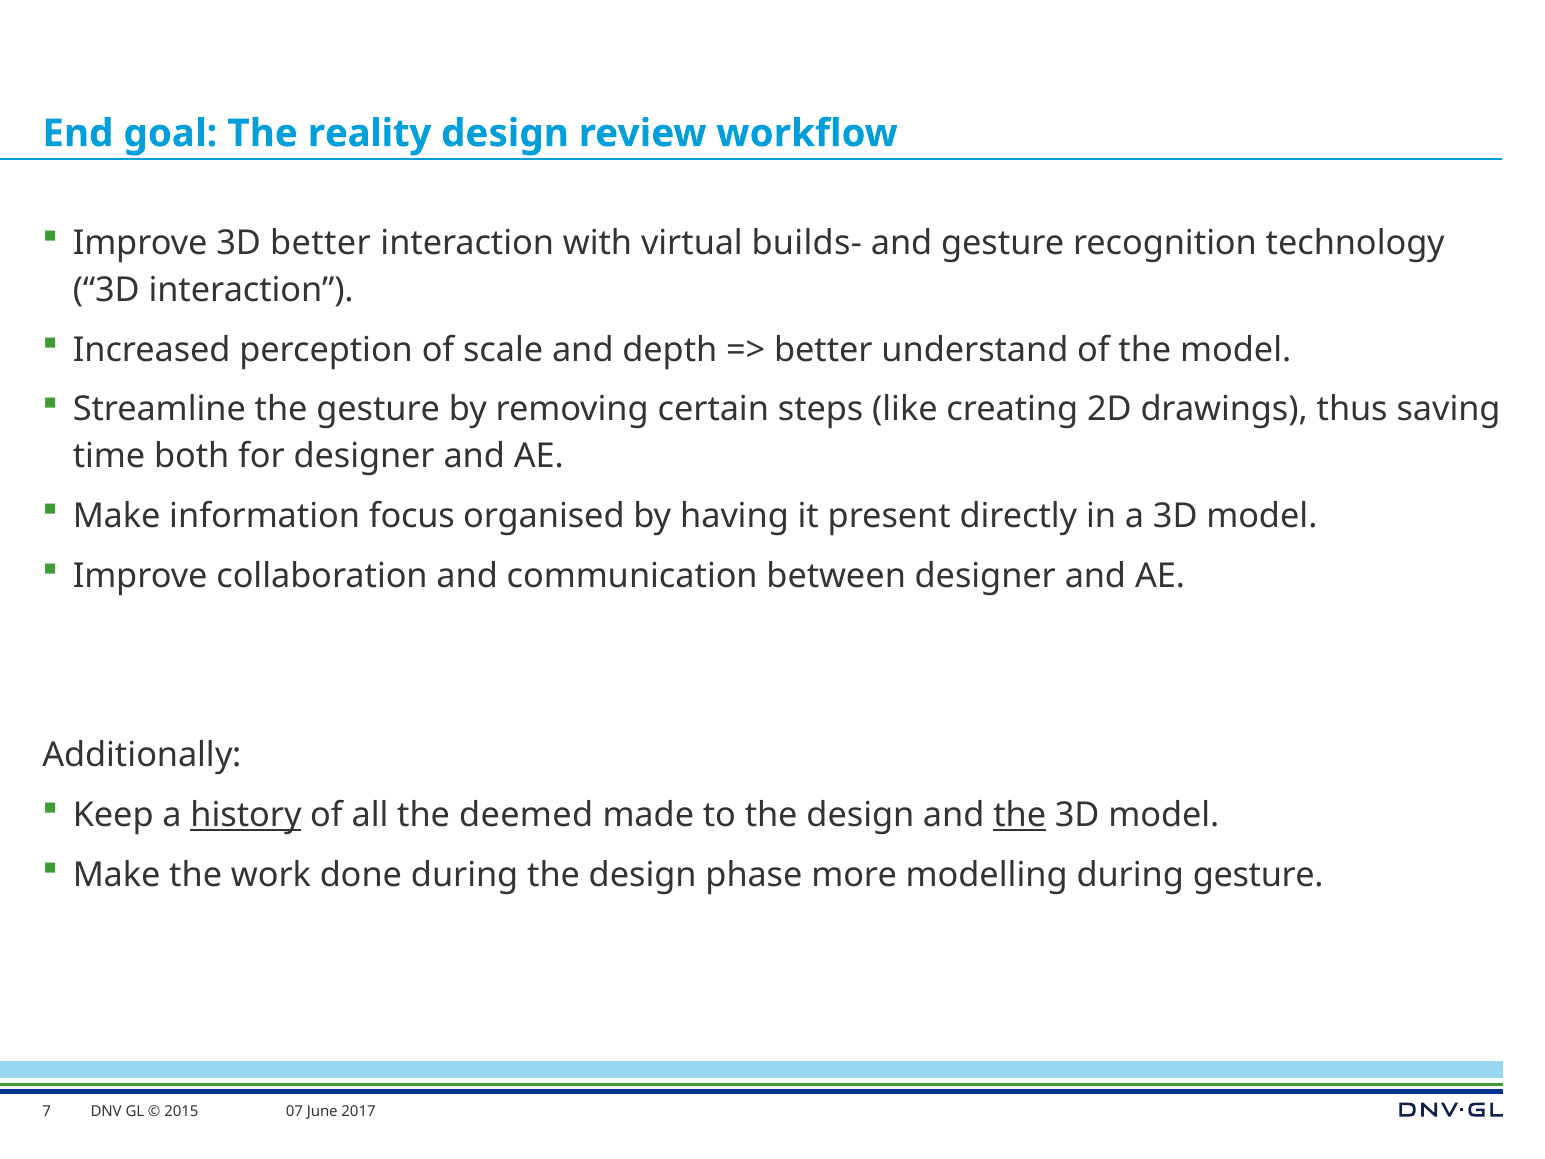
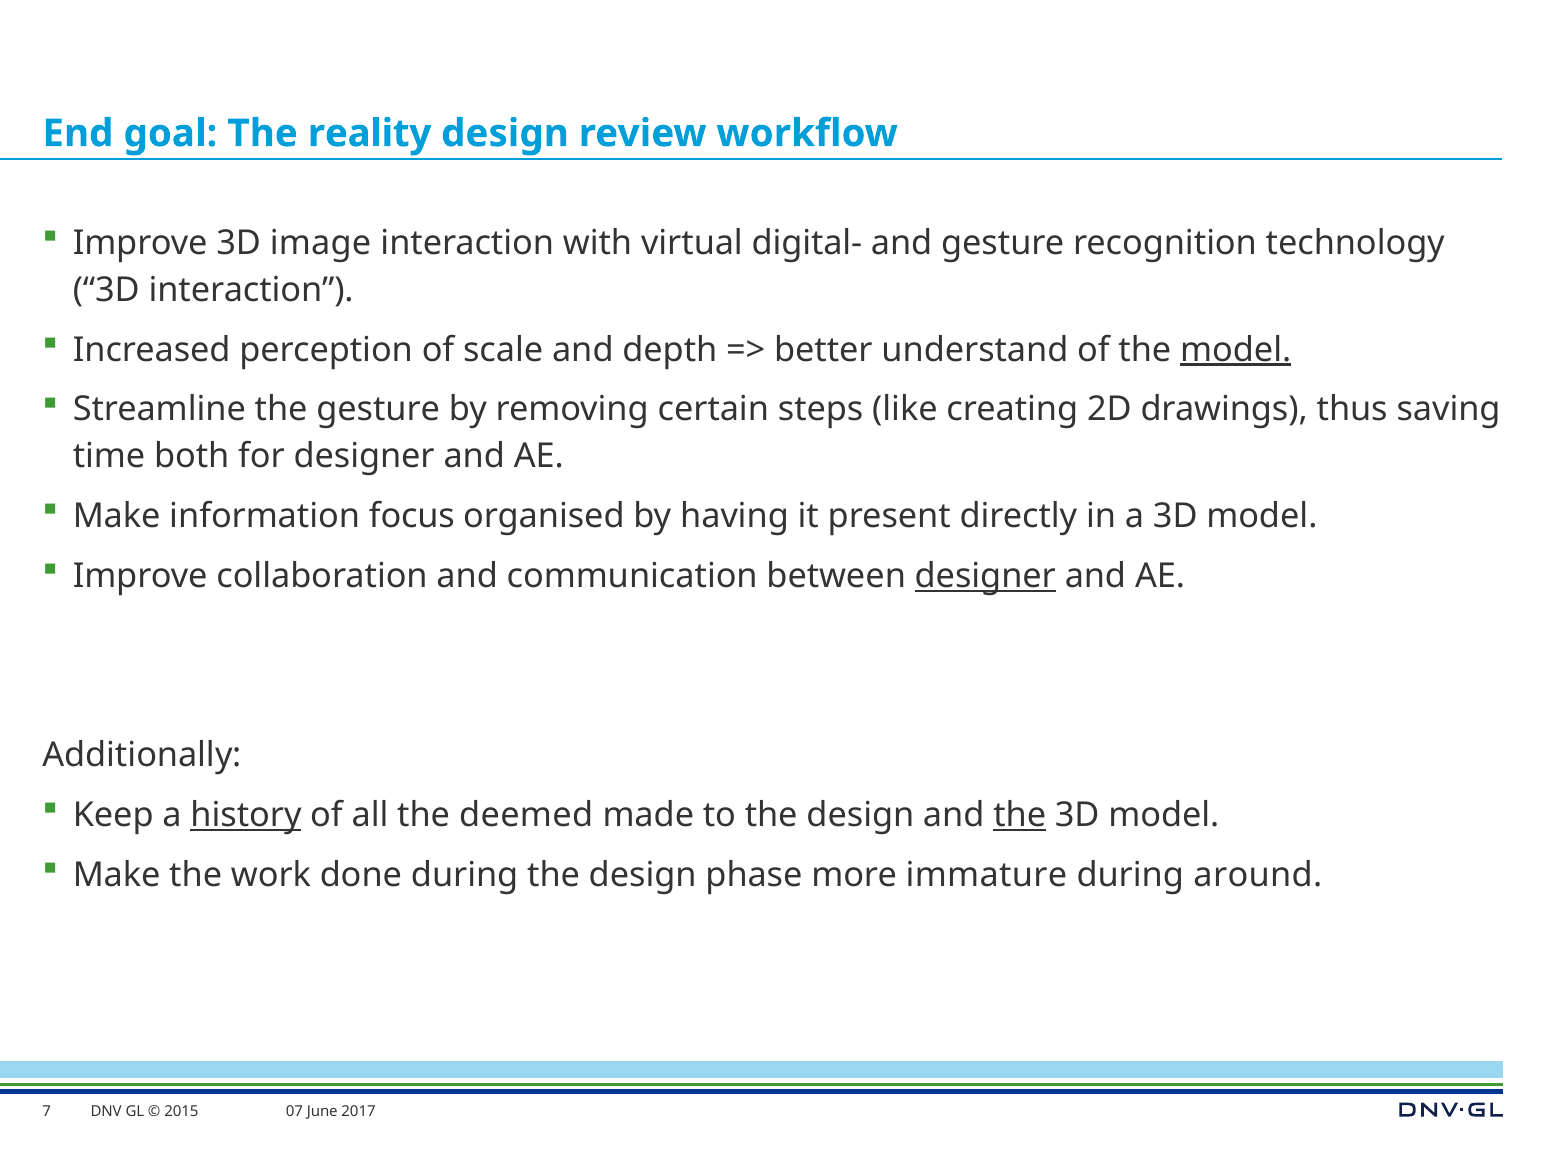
3D better: better -> image
builds-: builds- -> digital-
model at (1236, 350) underline: none -> present
designer at (985, 576) underline: none -> present
modelling: modelling -> immature
during gesture: gesture -> around
